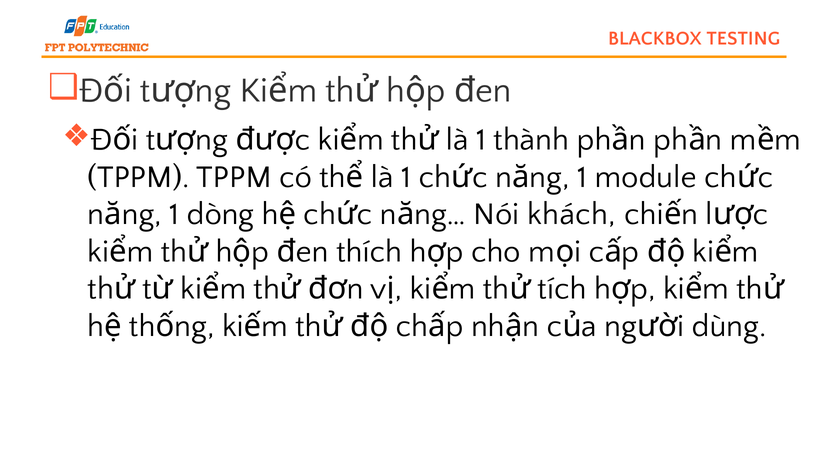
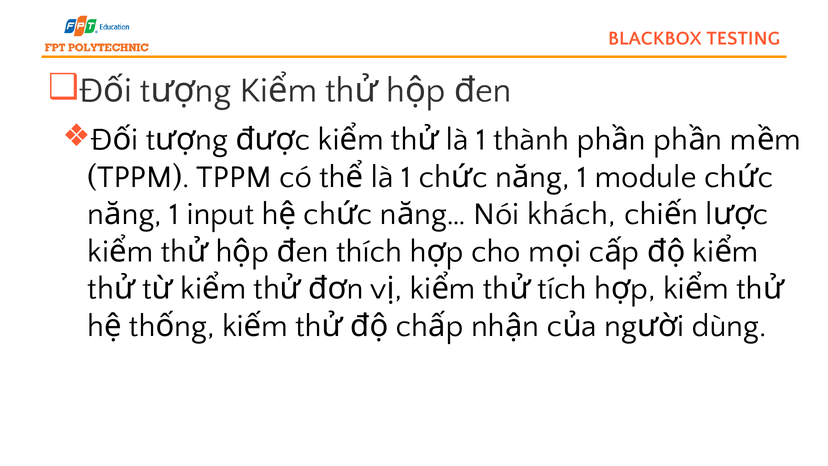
dòng: dòng -> input
